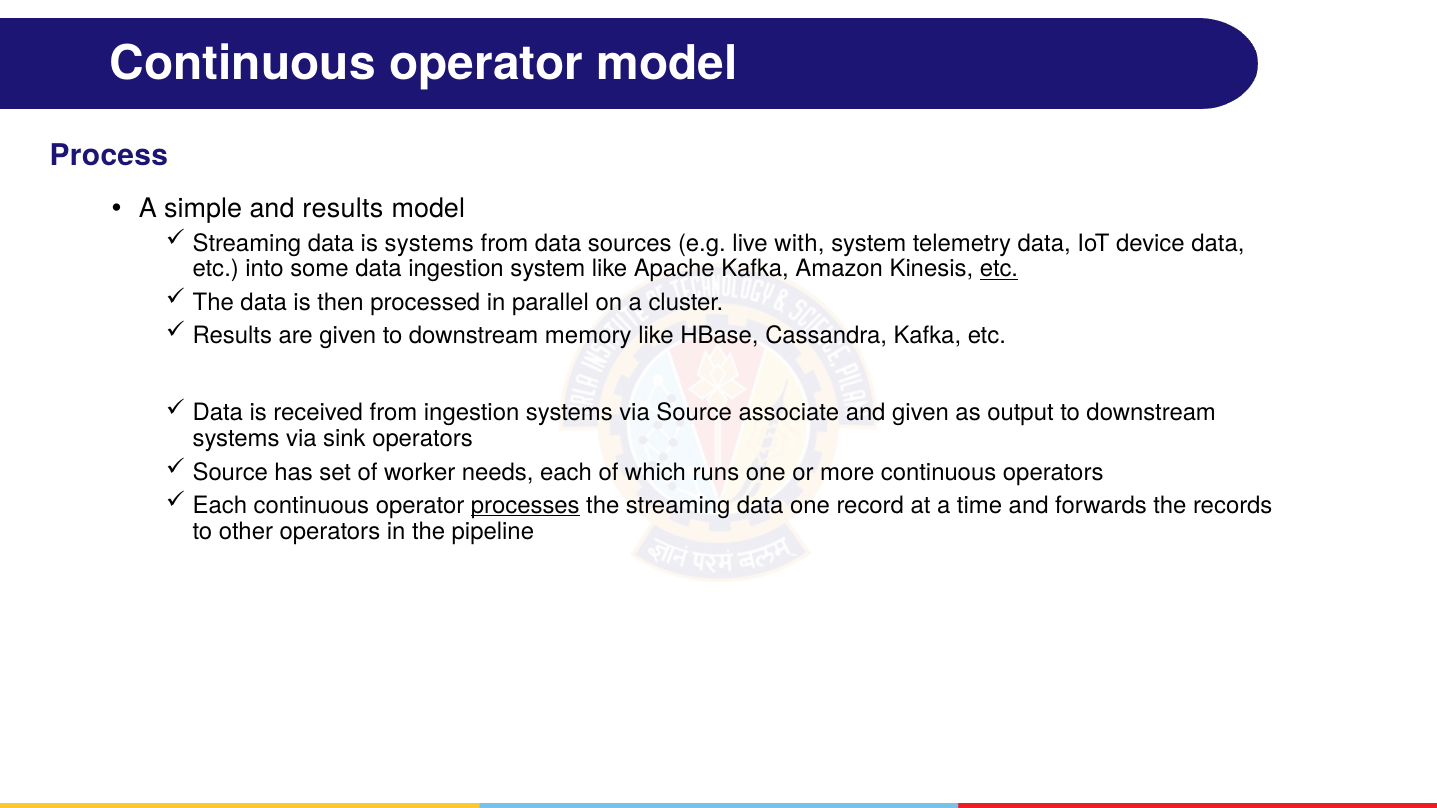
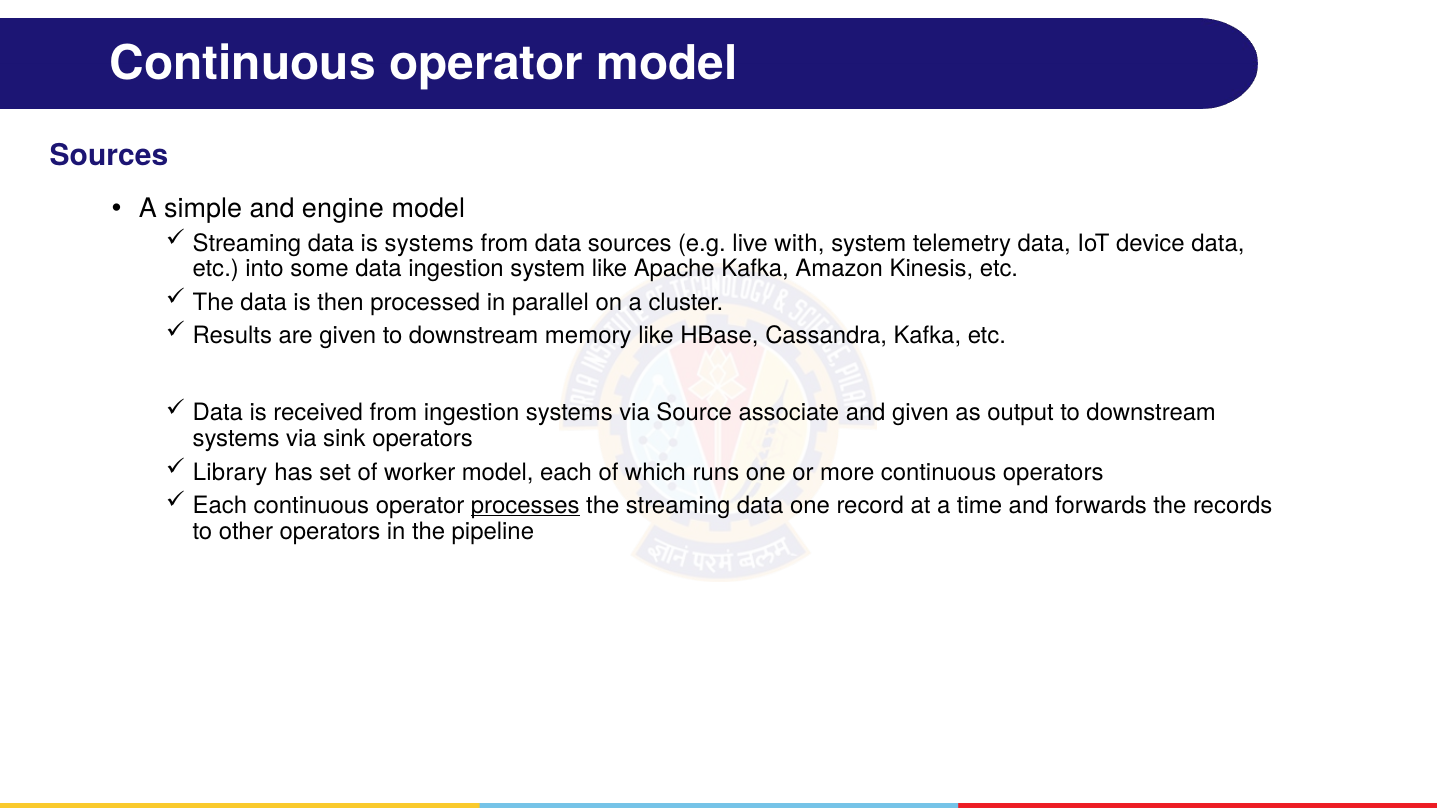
Process at (109, 156): Process -> Sources
and results: results -> engine
etc at (999, 269) underline: present -> none
Source at (230, 472): Source -> Library
worker needs: needs -> model
